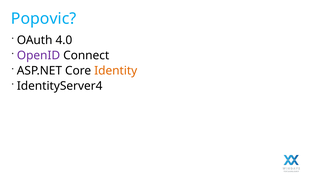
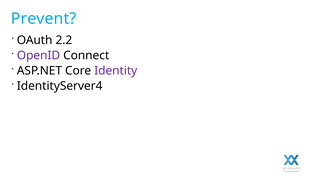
Popovic: Popovic -> Prevent
4.0: 4.0 -> 2.2
Identity colour: orange -> purple
